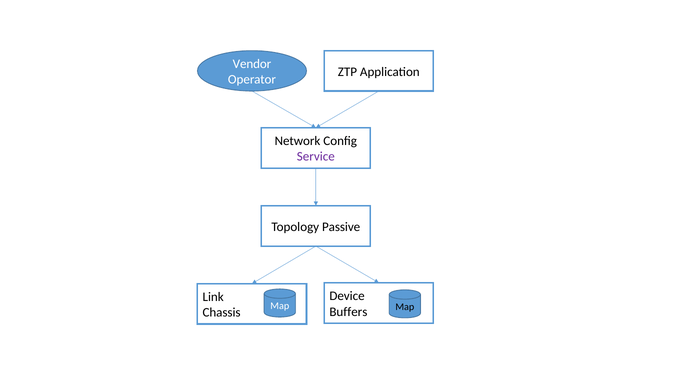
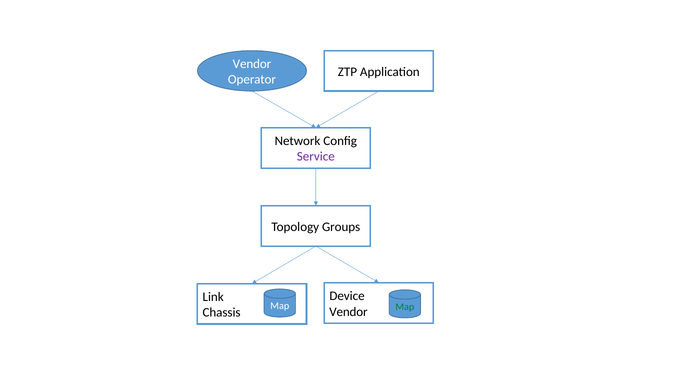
Passive: Passive -> Groups
Map at (405, 307) colour: black -> green
Buffers at (348, 312): Buffers -> Vendor
